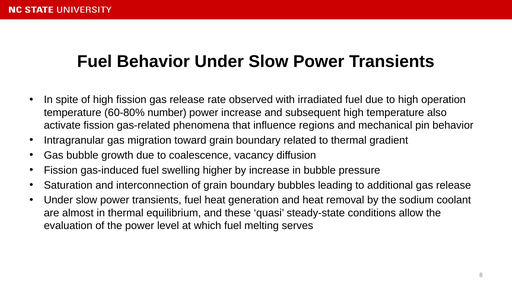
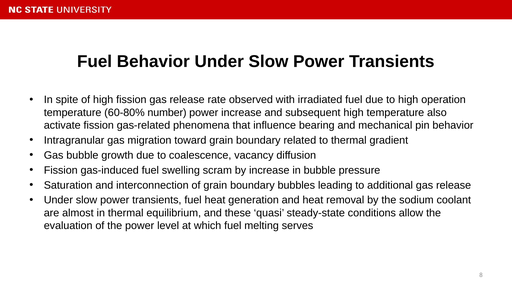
regions: regions -> bearing
higher: higher -> scram
